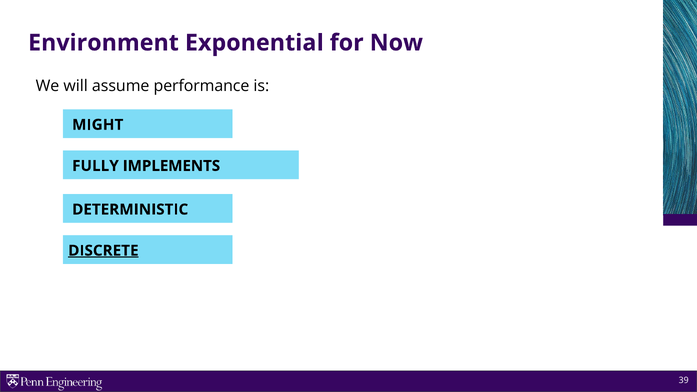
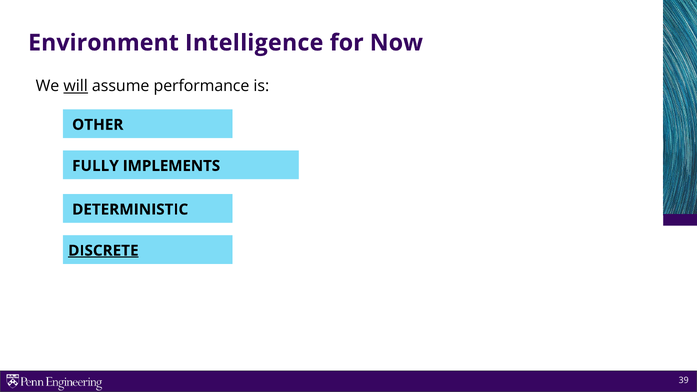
Exponential: Exponential -> Intelligence
will underline: none -> present
MIGHT: MIGHT -> OTHER
